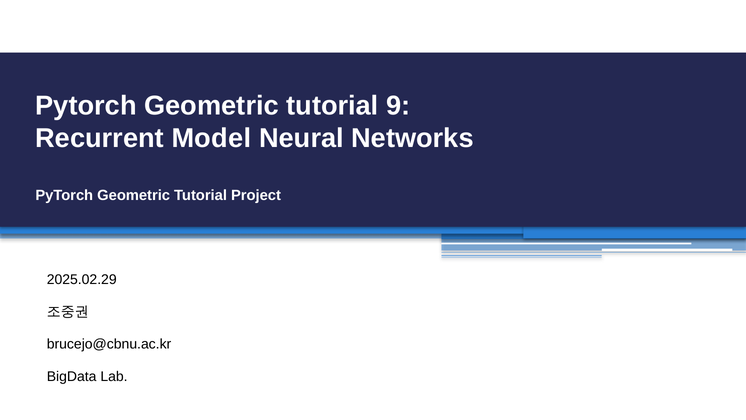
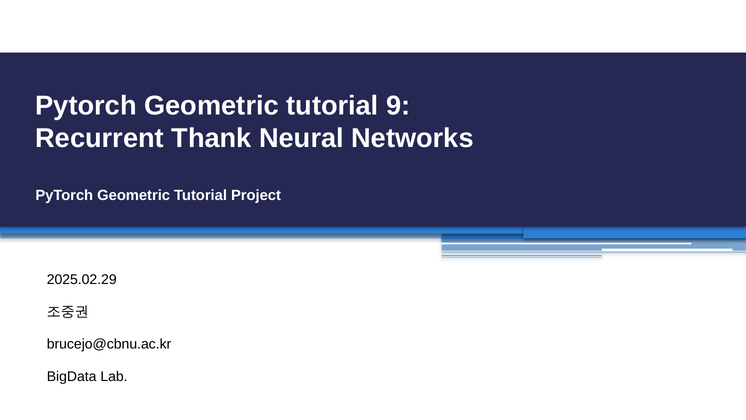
Model: Model -> Thank
